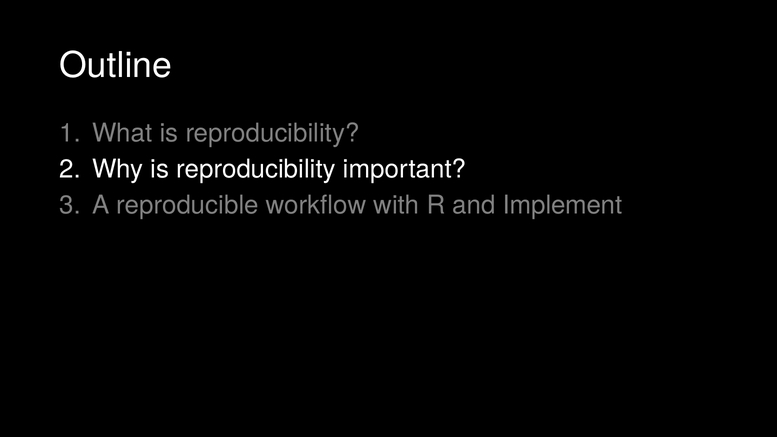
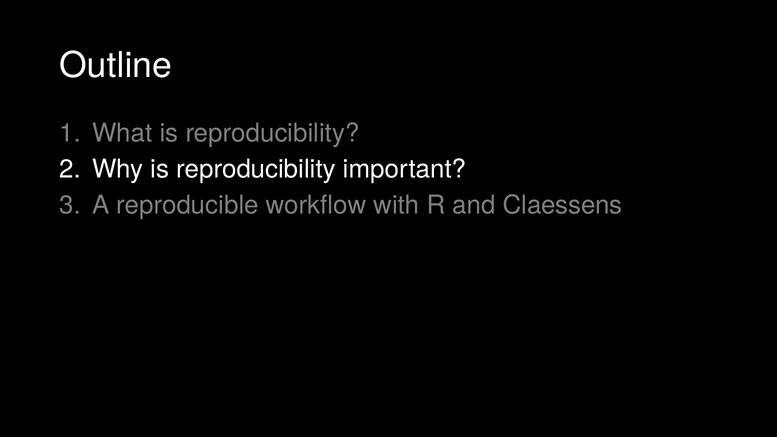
Implement: Implement -> Claessens
